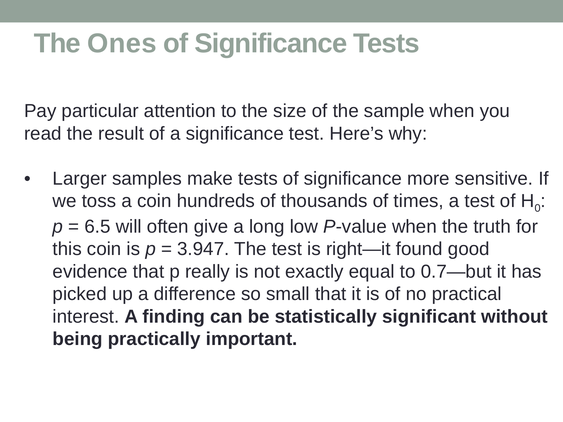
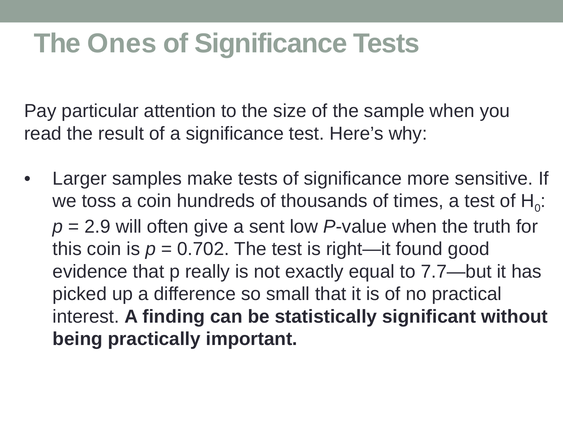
6.5: 6.5 -> 2.9
long: long -> sent
3.947: 3.947 -> 0.702
0.7—but: 0.7—but -> 7.7—but
